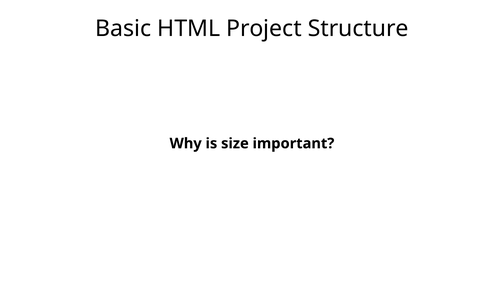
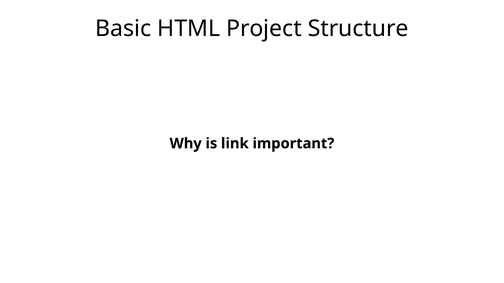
size: size -> link
